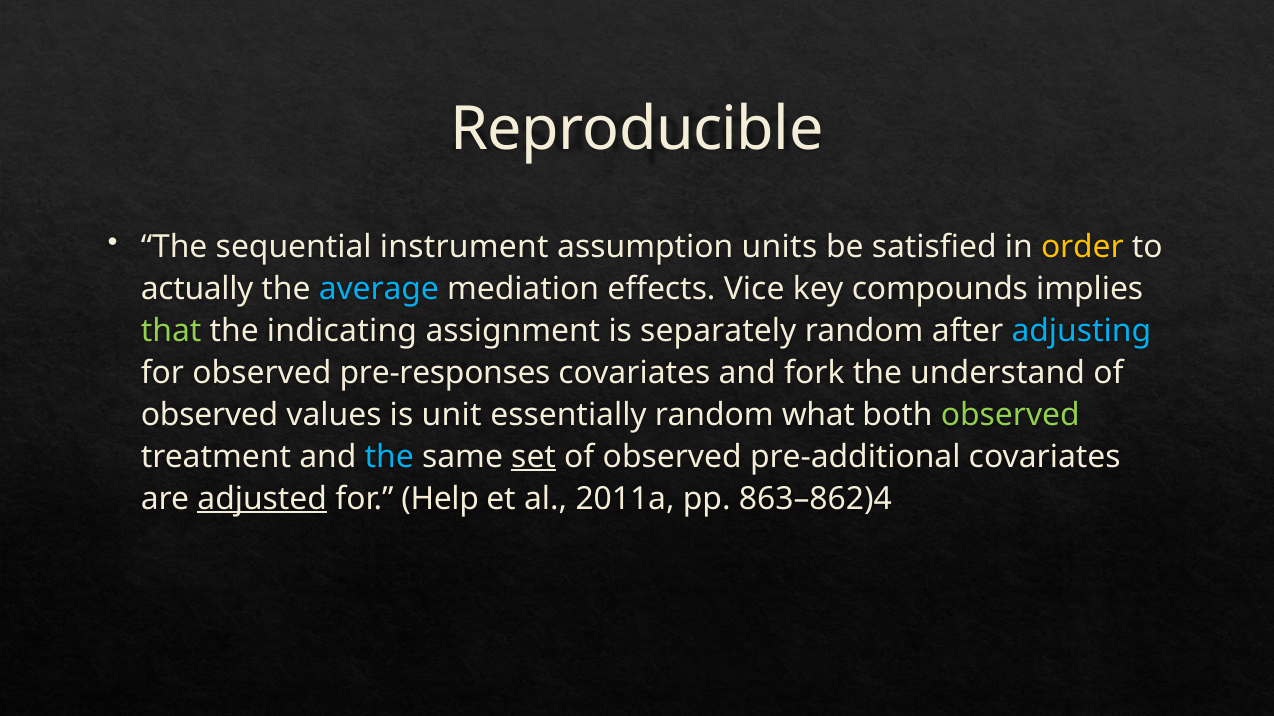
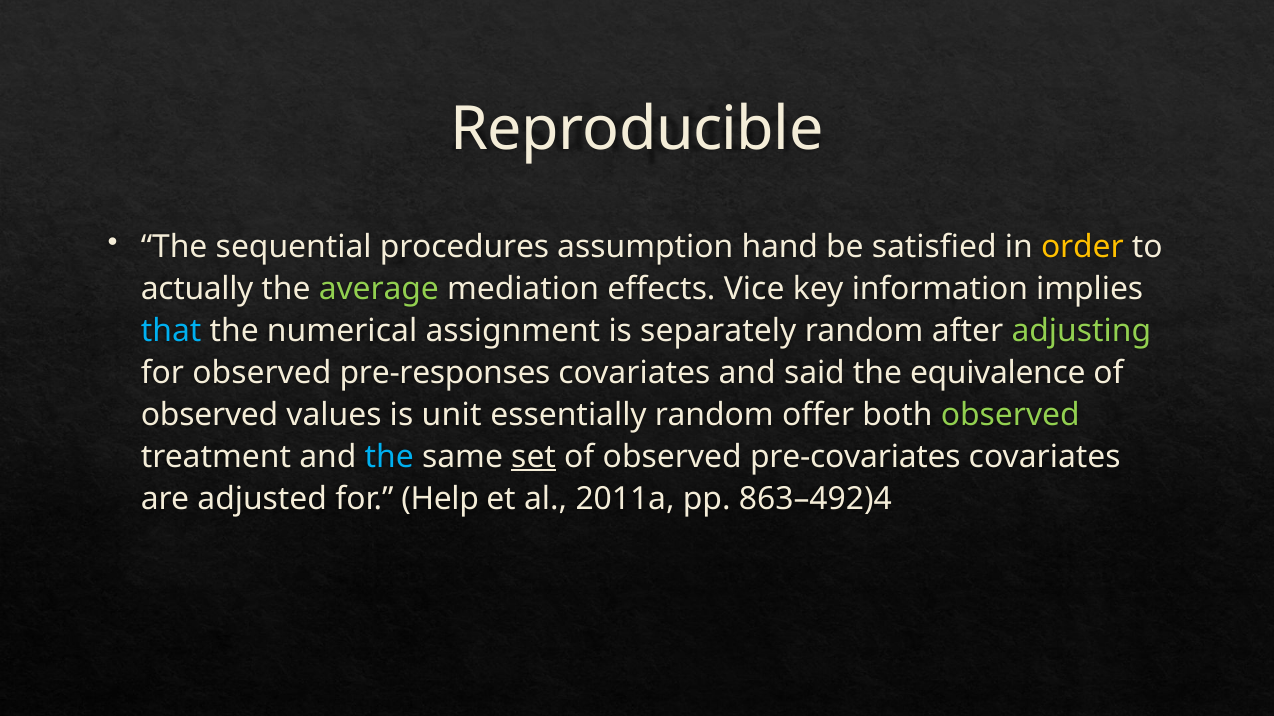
instrument: instrument -> procedures
units: units -> hand
average colour: light blue -> light green
compounds: compounds -> information
that colour: light green -> light blue
indicating: indicating -> numerical
adjusting colour: light blue -> light green
fork: fork -> said
understand: understand -> equivalence
what: what -> offer
pre-additional: pre-additional -> pre-covariates
adjusted underline: present -> none
863–862)4: 863–862)4 -> 863–492)4
